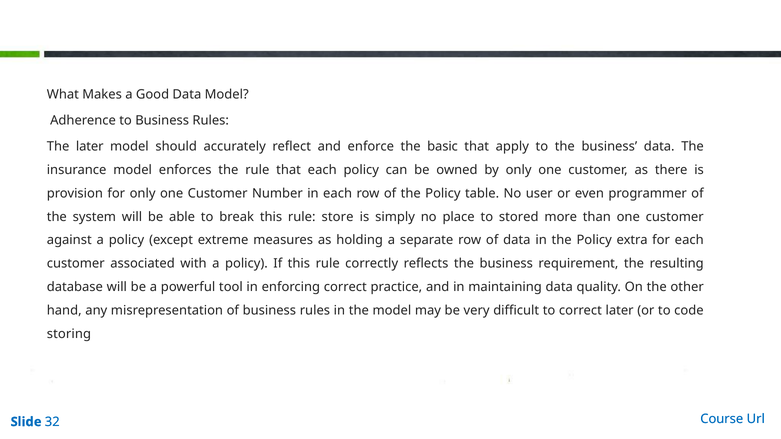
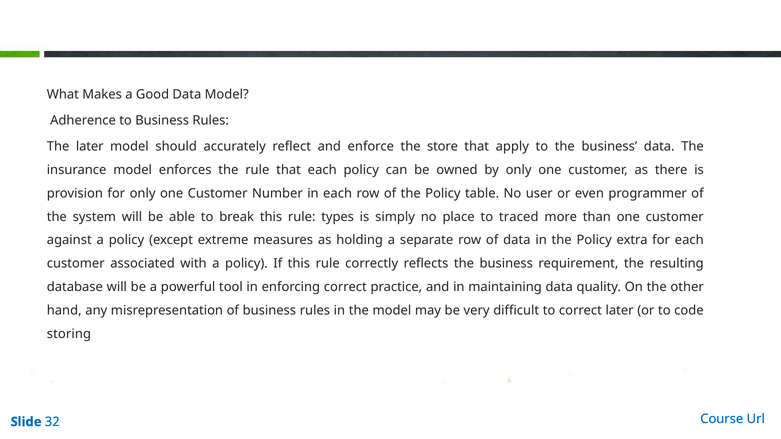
basic: basic -> store
store: store -> types
stored: stored -> traced
